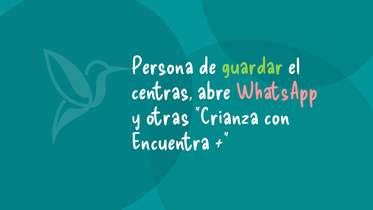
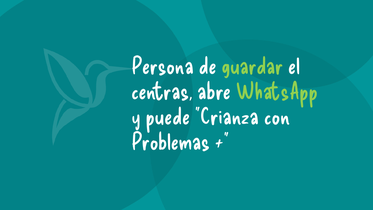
WhatsApp colour: pink -> light green
otras: otras -> puede
Encuentra: Encuentra -> Problemas
